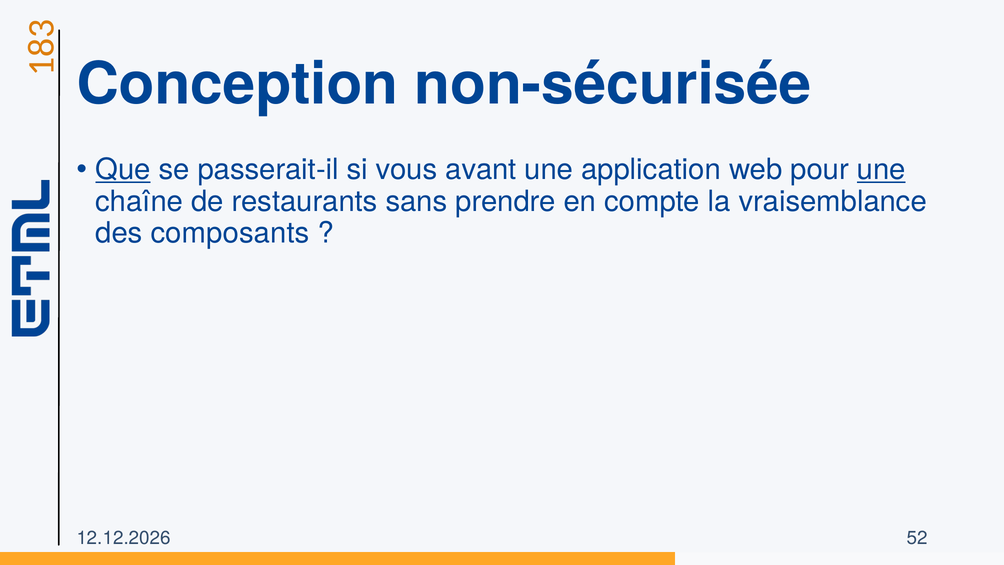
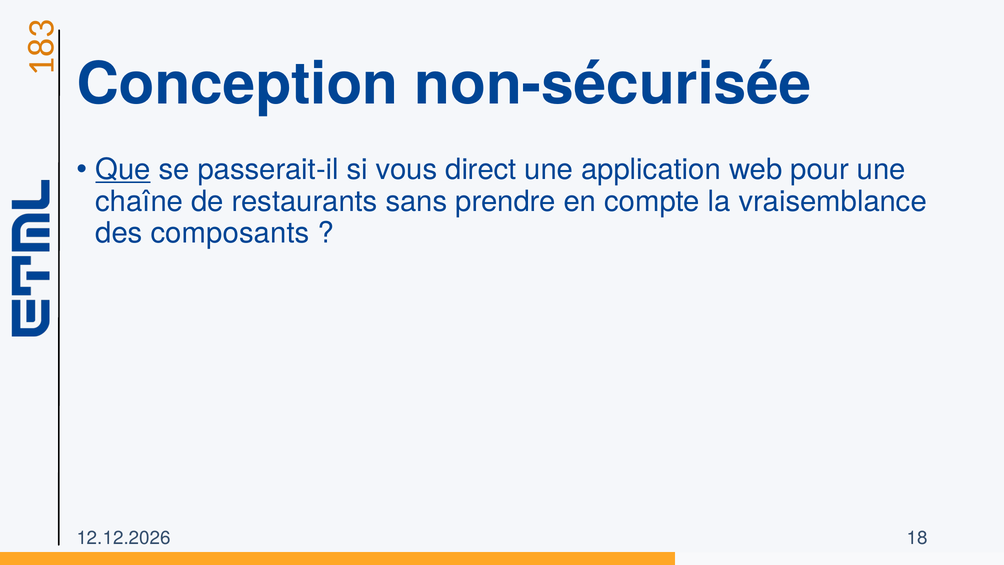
avant: avant -> direct
une at (881, 170) underline: present -> none
52: 52 -> 18
